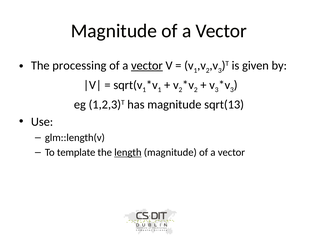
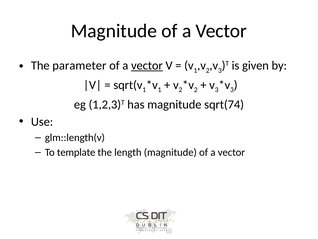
processing: processing -> parameter
sqrt(13: sqrt(13 -> sqrt(74
length underline: present -> none
